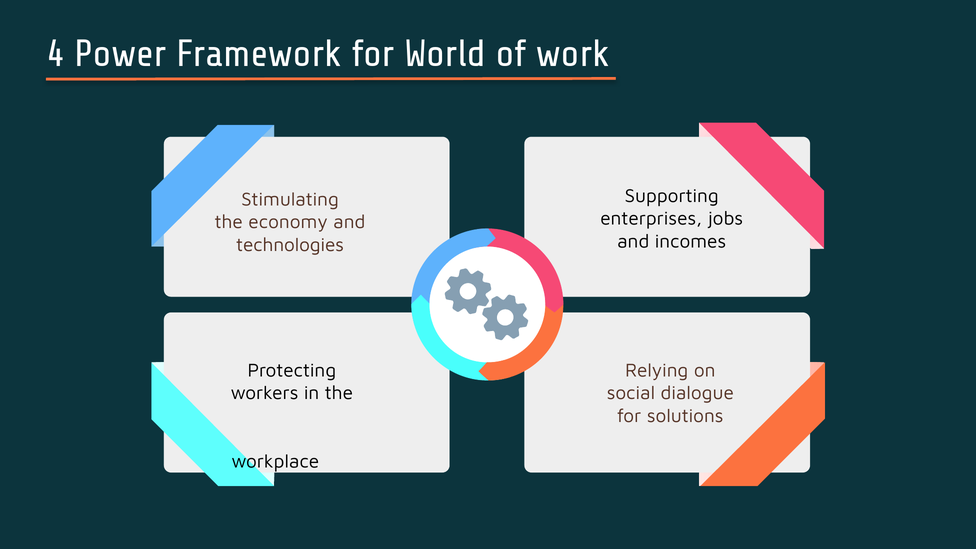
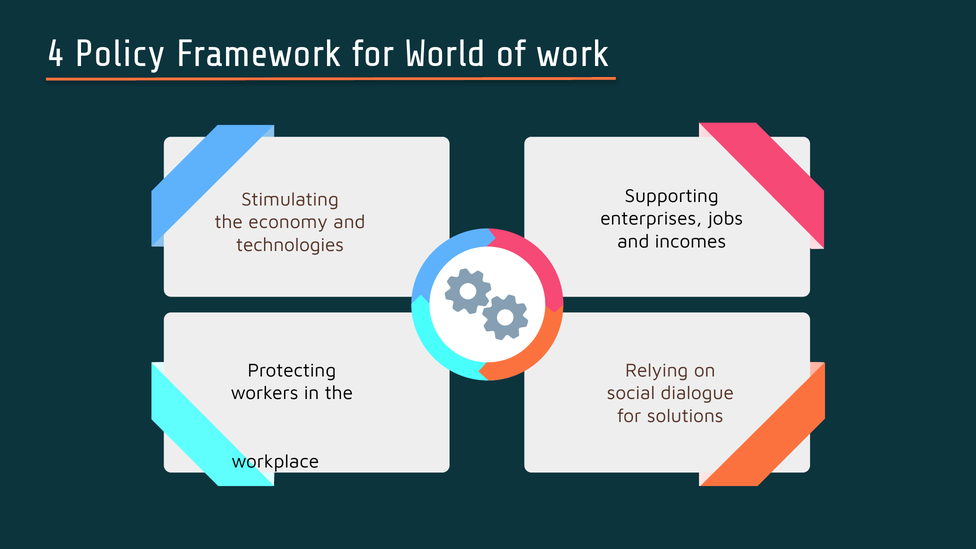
Power: Power -> Policy
